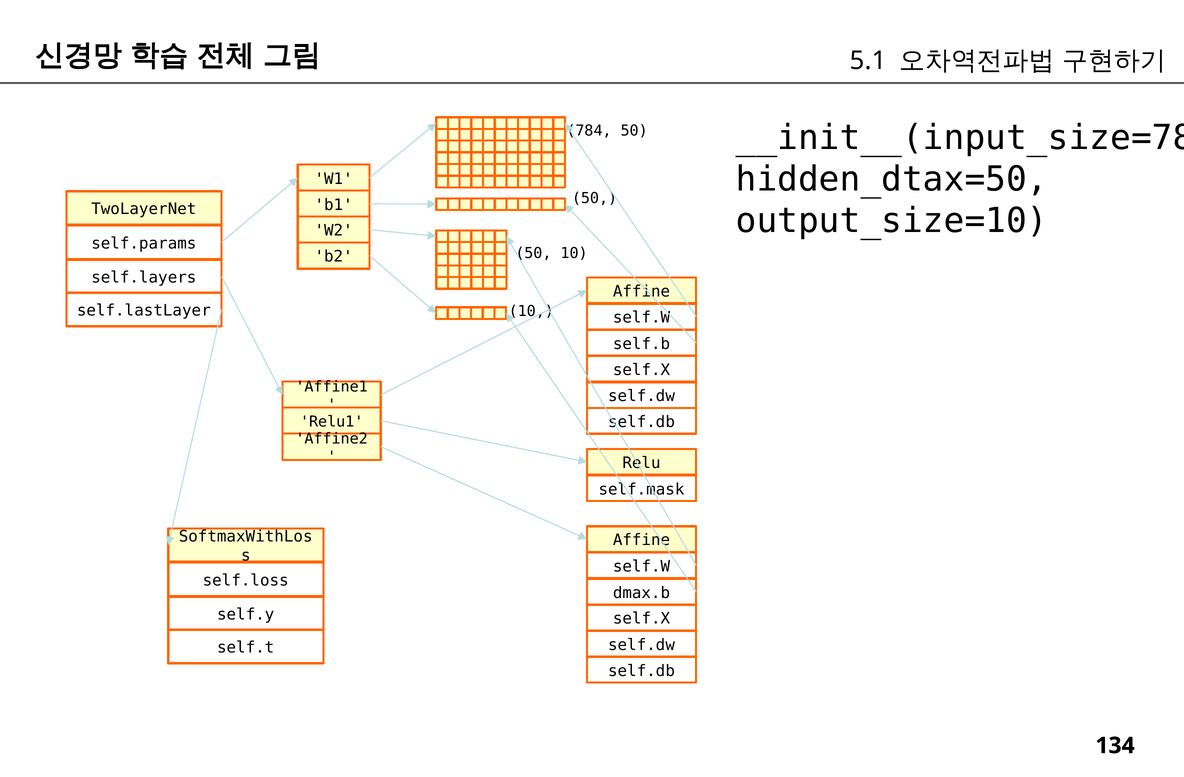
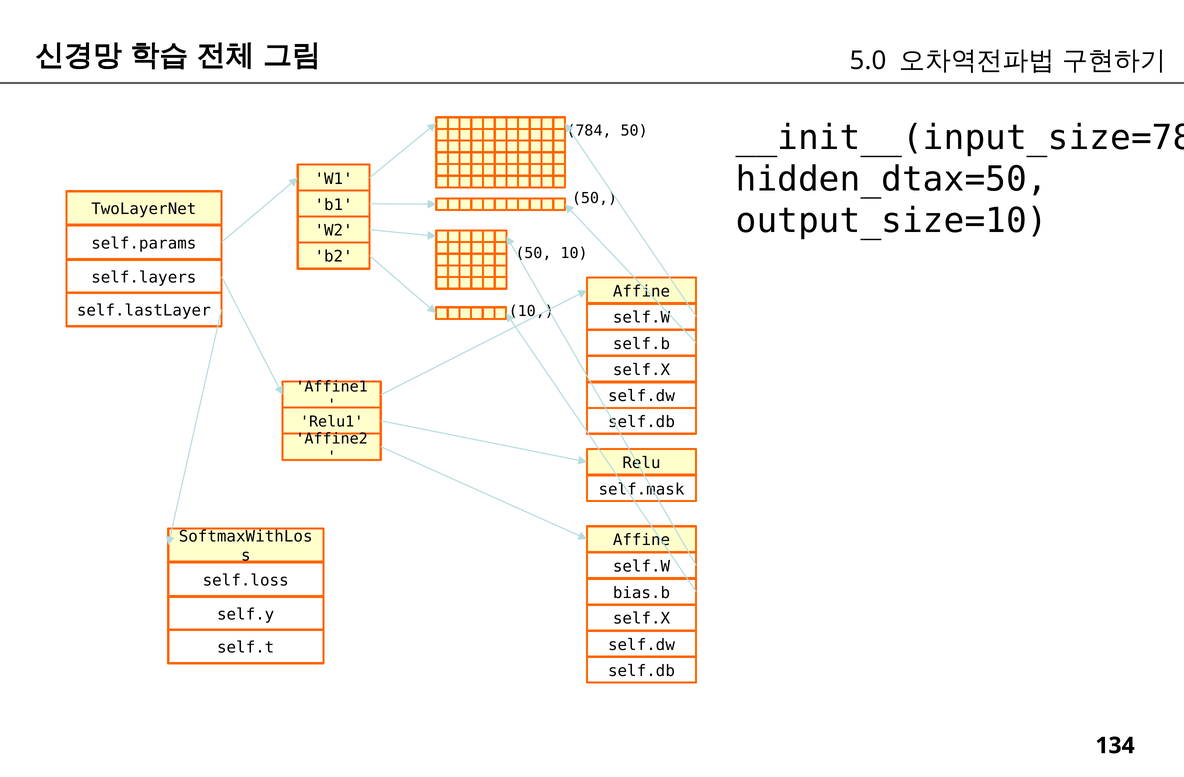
5.1: 5.1 -> 5.0
dmax.b: dmax.b -> bias.b
